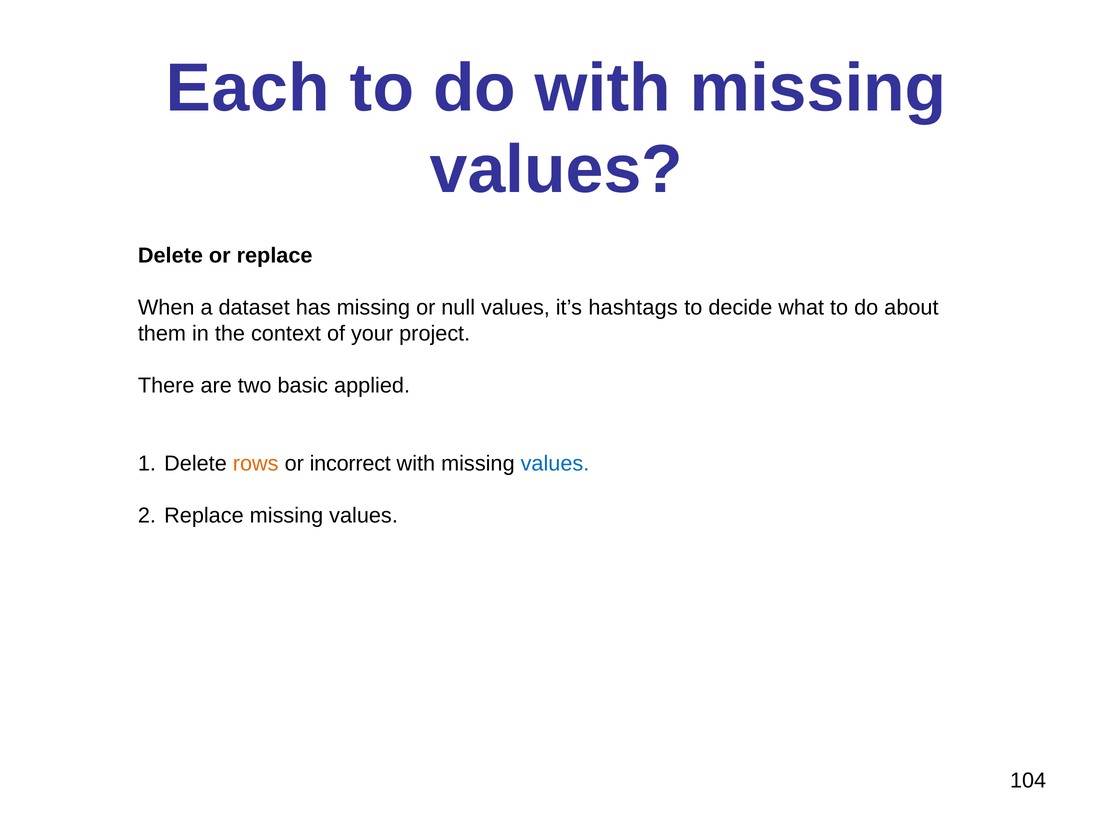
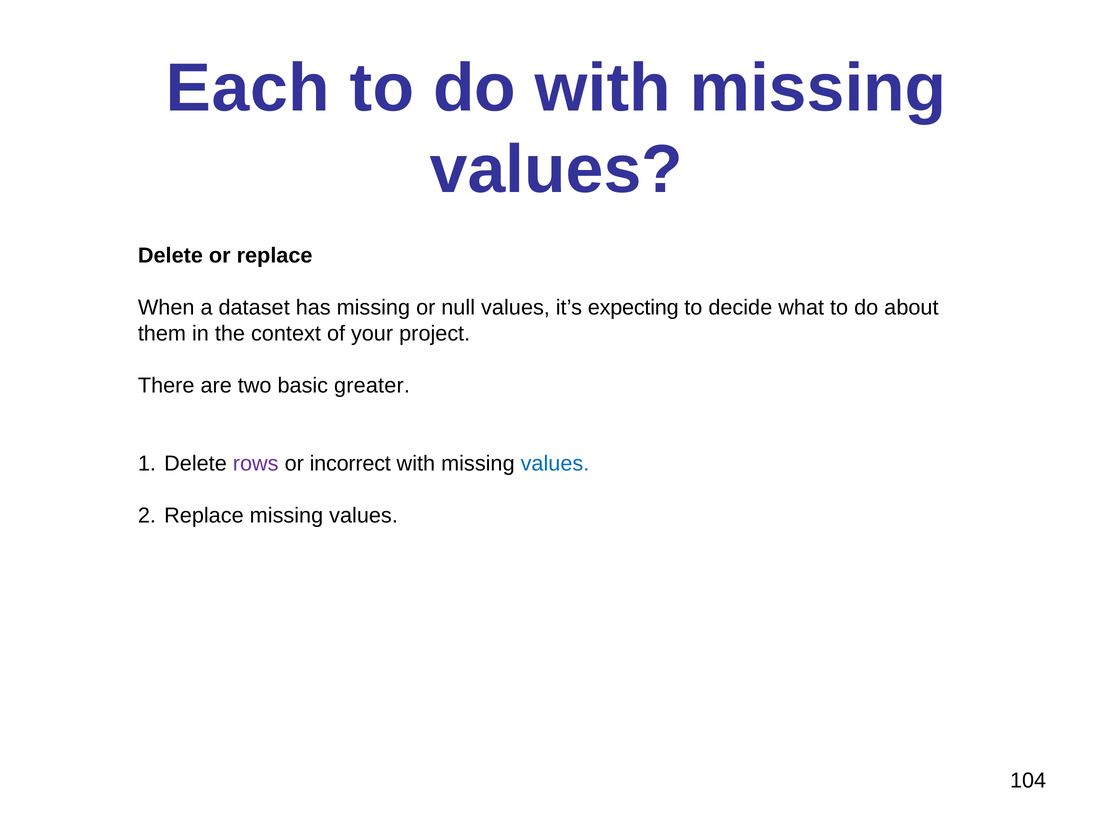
hashtags: hashtags -> expecting
applied: applied -> greater
rows colour: orange -> purple
